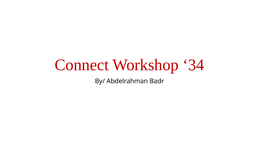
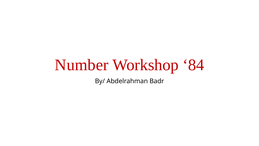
Connect: Connect -> Number
34: 34 -> 84
